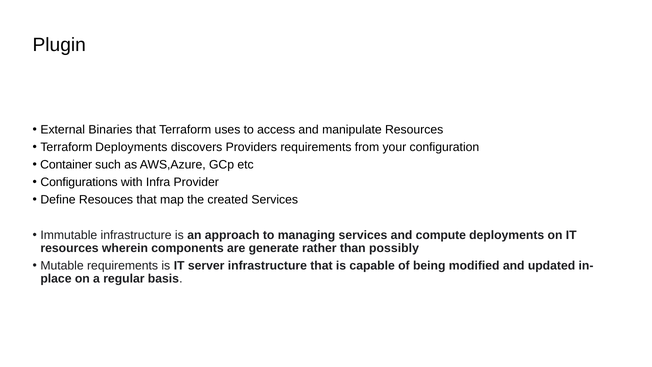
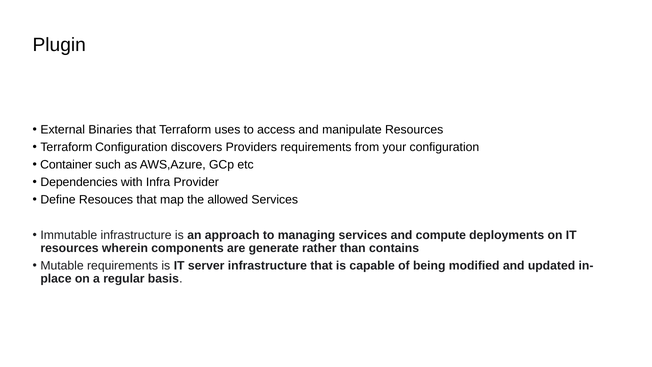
Terraform Deployments: Deployments -> Configuration
Configurations: Configurations -> Dependencies
created: created -> allowed
possibly: possibly -> contains
